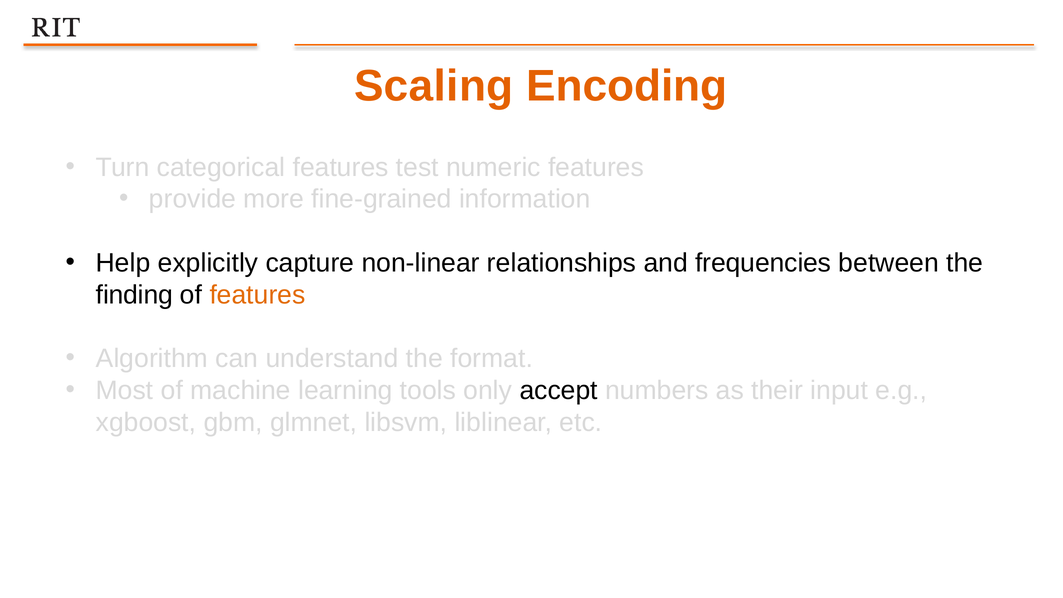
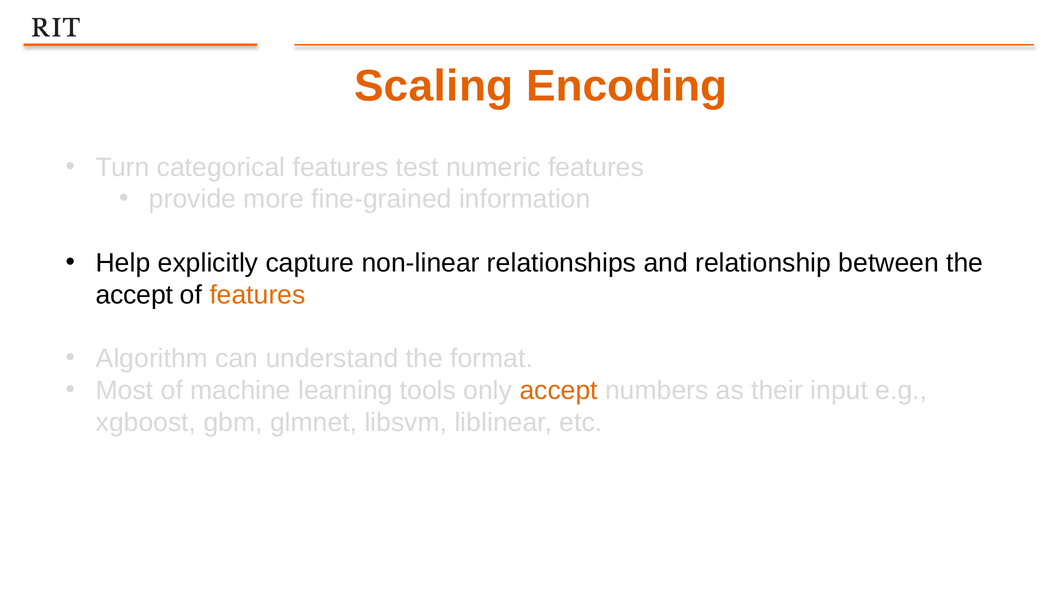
frequencies: frequencies -> relationship
finding at (134, 295): finding -> accept
accept at (559, 391) colour: black -> orange
